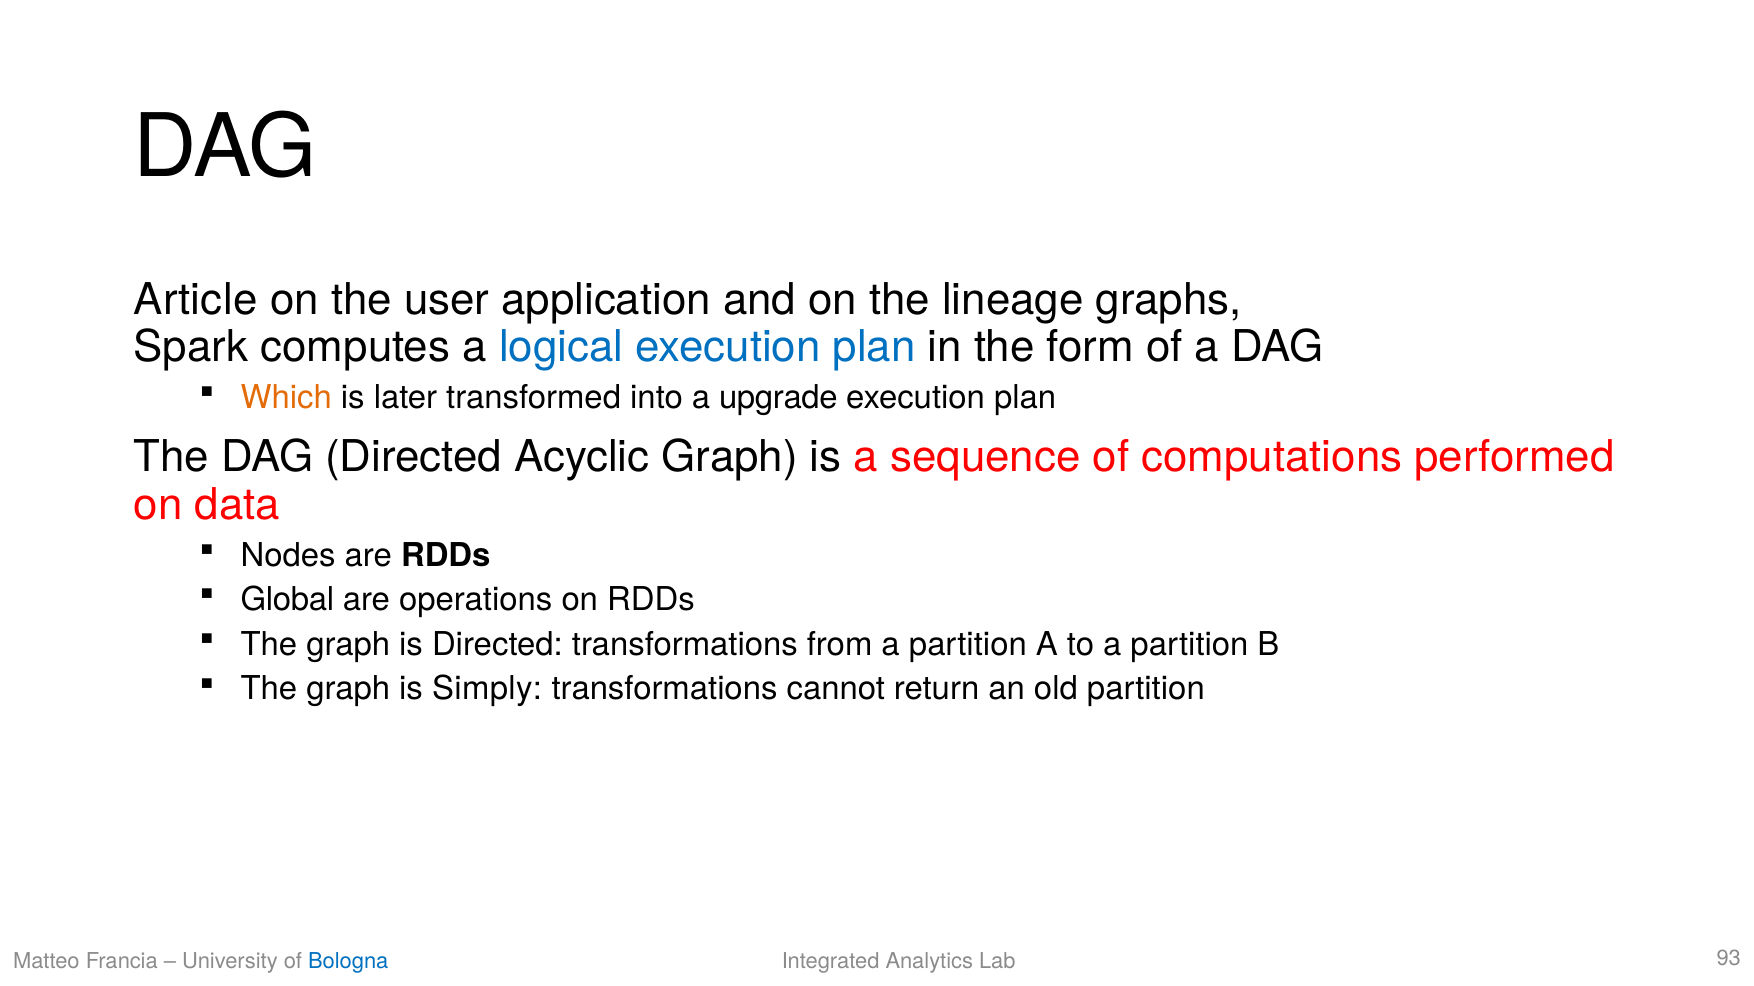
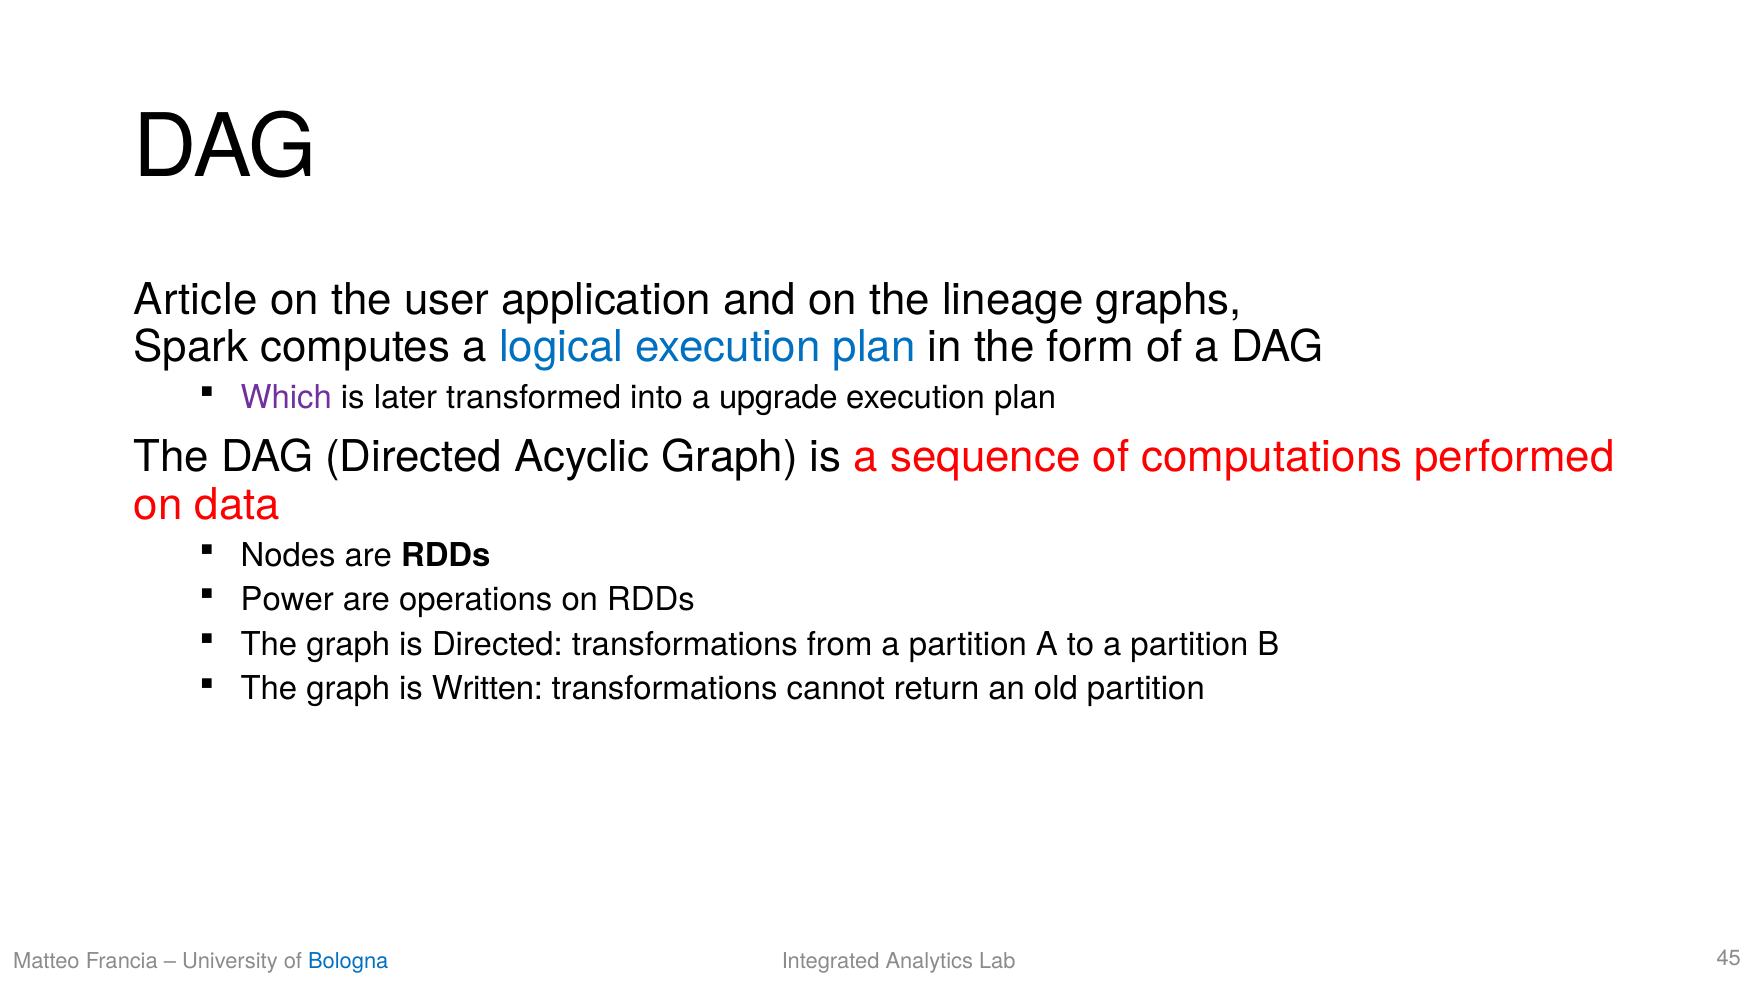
Which colour: orange -> purple
Global: Global -> Power
Simply: Simply -> Written
93: 93 -> 45
